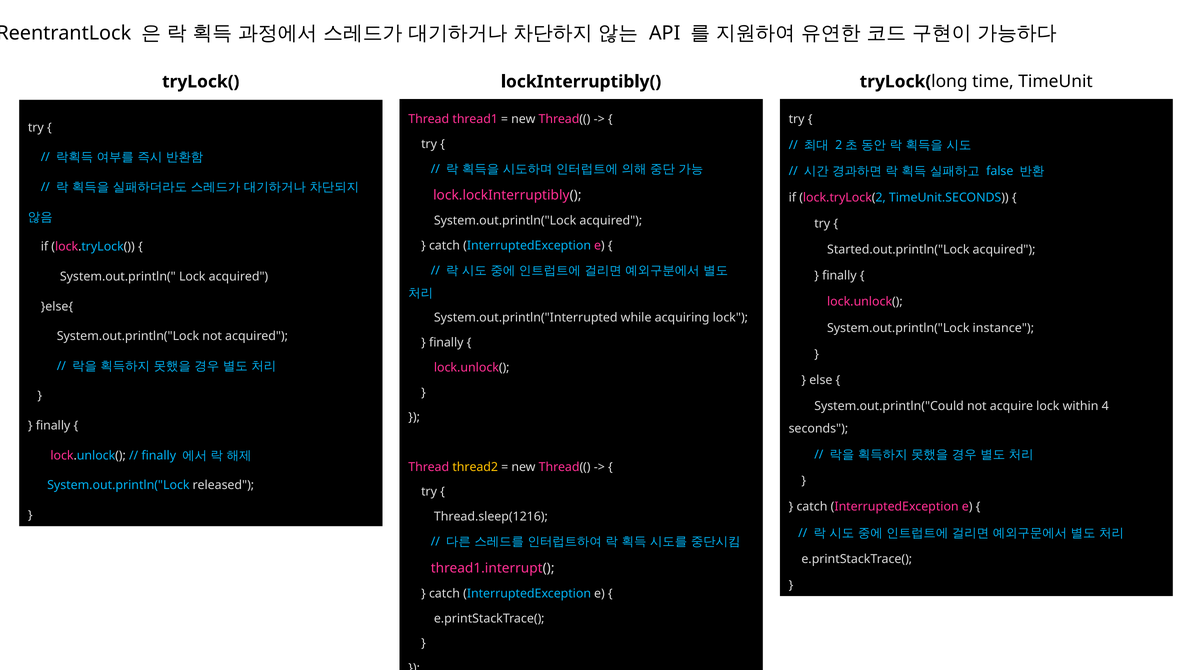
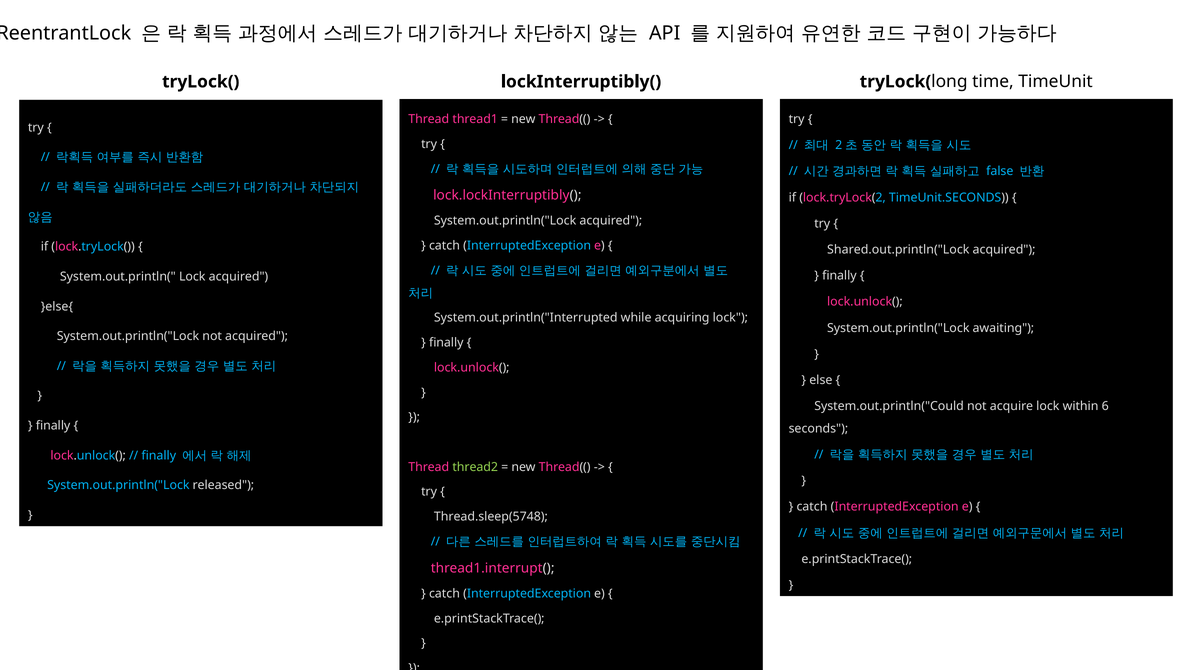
Started.out.println("Lock: Started.out.println("Lock -> Shared.out.println("Lock
instance: instance -> awaiting
4: 4 -> 6
thread2 colour: yellow -> light green
Thread.sleep(1216: Thread.sleep(1216 -> Thread.sleep(5748
